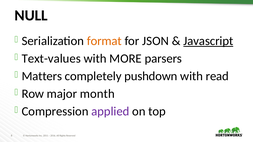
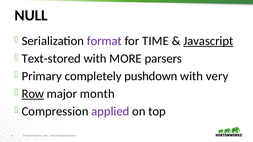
format colour: orange -> purple
JSON: JSON -> TIME
Text-values: Text-values -> Text-stored
Matters: Matters -> Primary
read: read -> very
Row underline: none -> present
